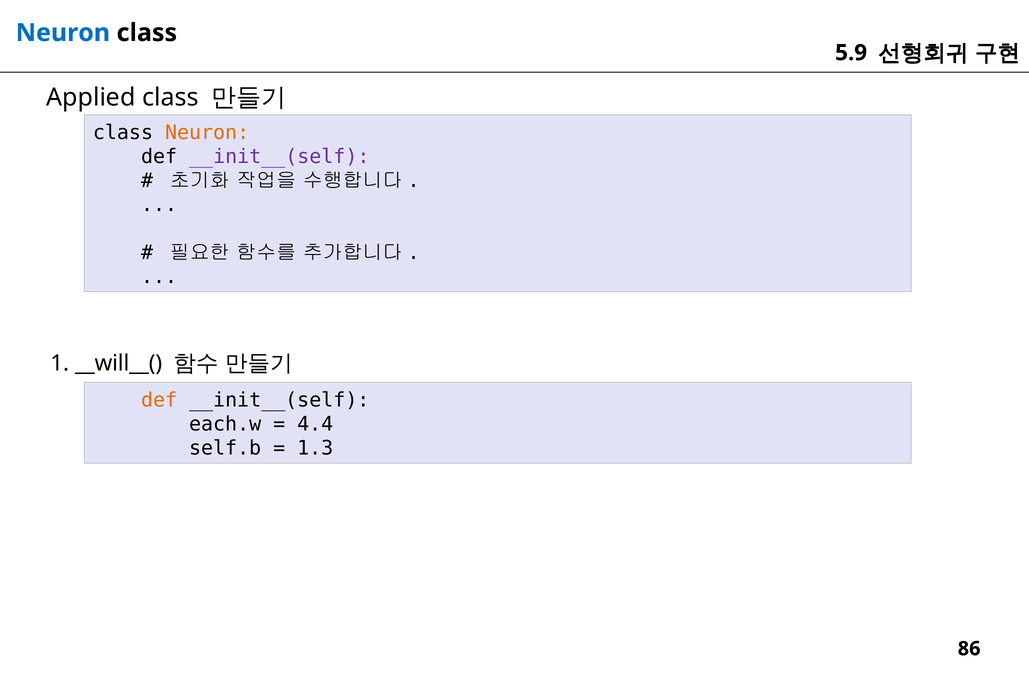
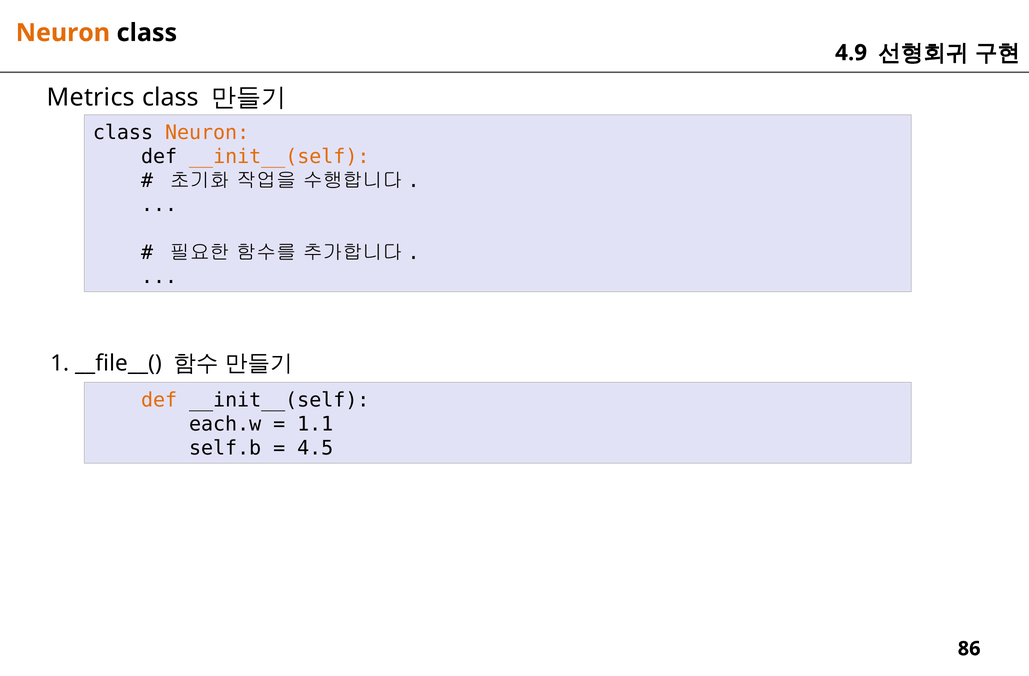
Neuron at (63, 33) colour: blue -> orange
5.9: 5.9 -> 4.9
Applied: Applied -> Metrics
__init__(self at (279, 157) colour: purple -> orange
__will__(: __will__( -> __file__(
4.4: 4.4 -> 1.1
1.3: 1.3 -> 4.5
